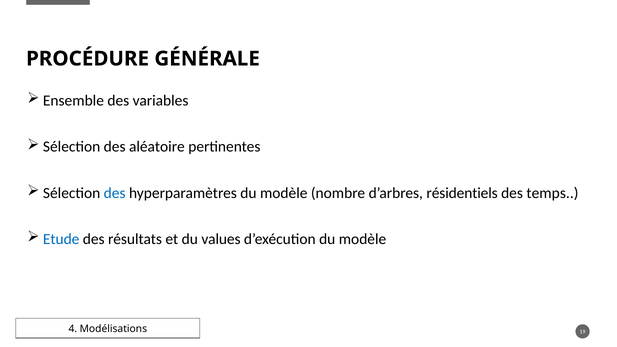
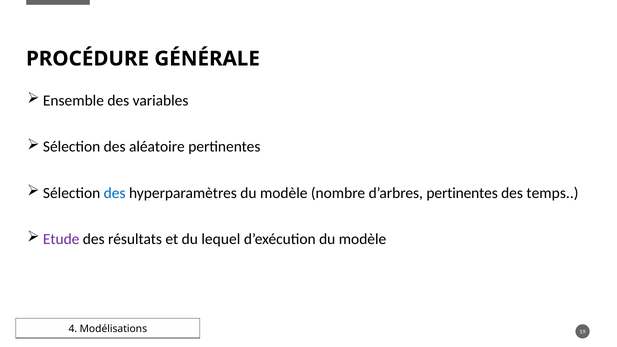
d’arbres résidentiels: résidentiels -> pertinentes
Etude colour: blue -> purple
values: values -> lequel
